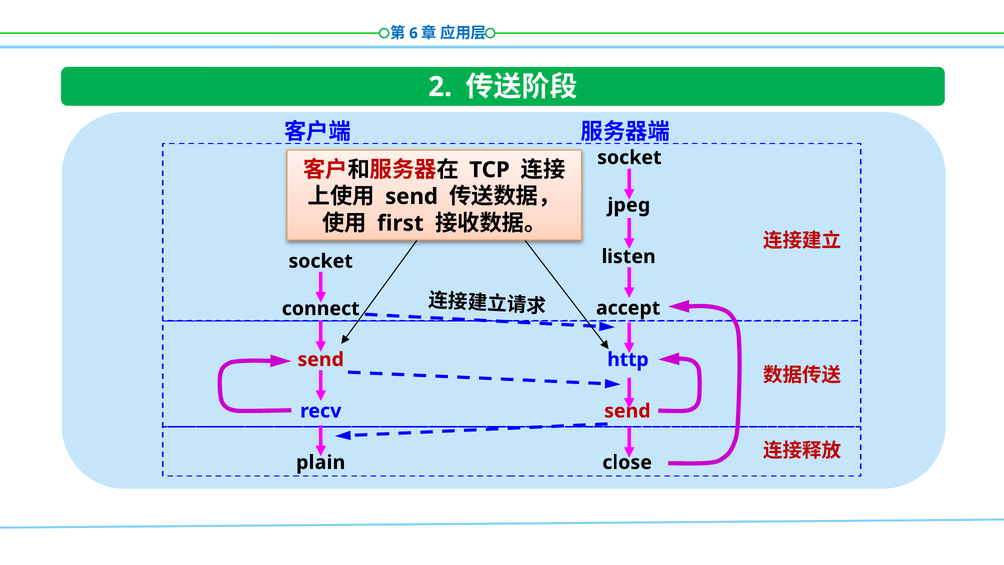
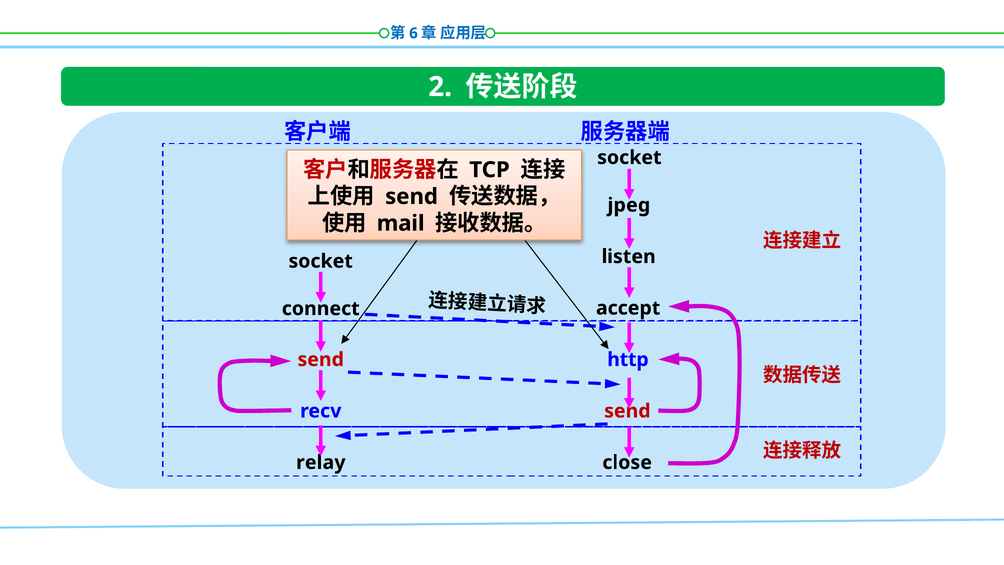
first: first -> mail
plain: plain -> relay
